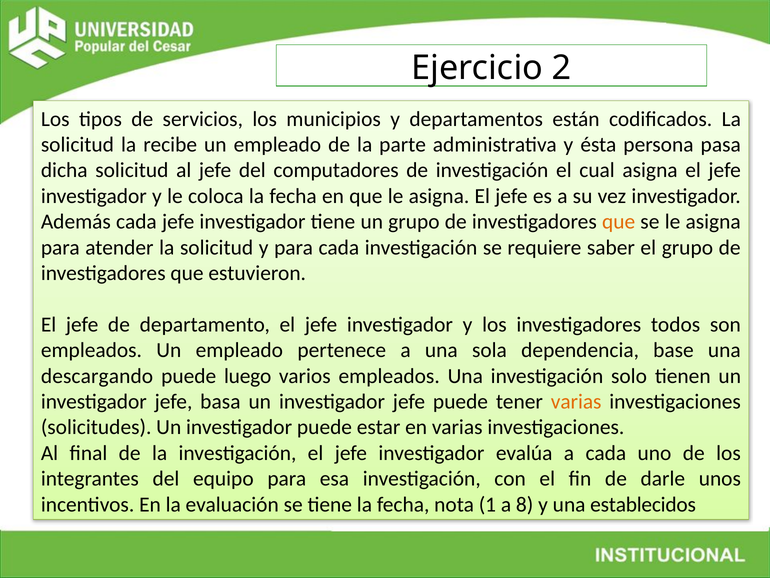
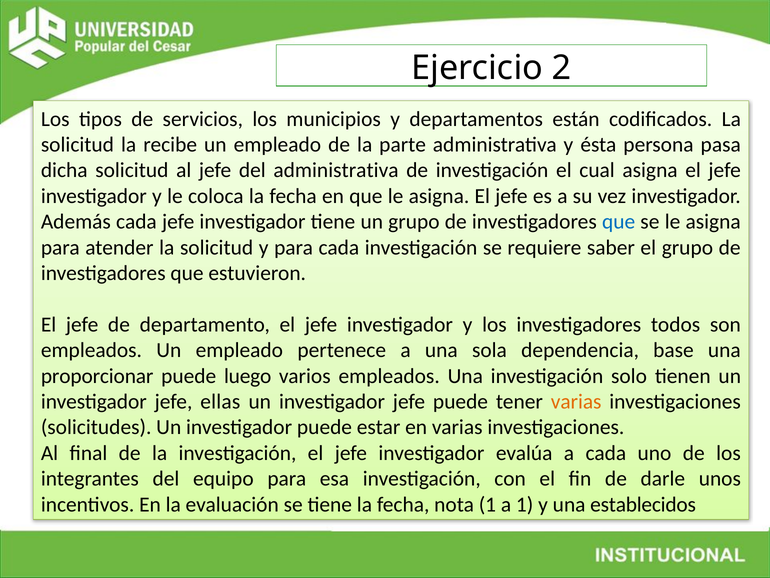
del computadores: computadores -> administrativa
que at (619, 222) colour: orange -> blue
descargando: descargando -> proporcionar
basa: basa -> ellas
a 8: 8 -> 1
